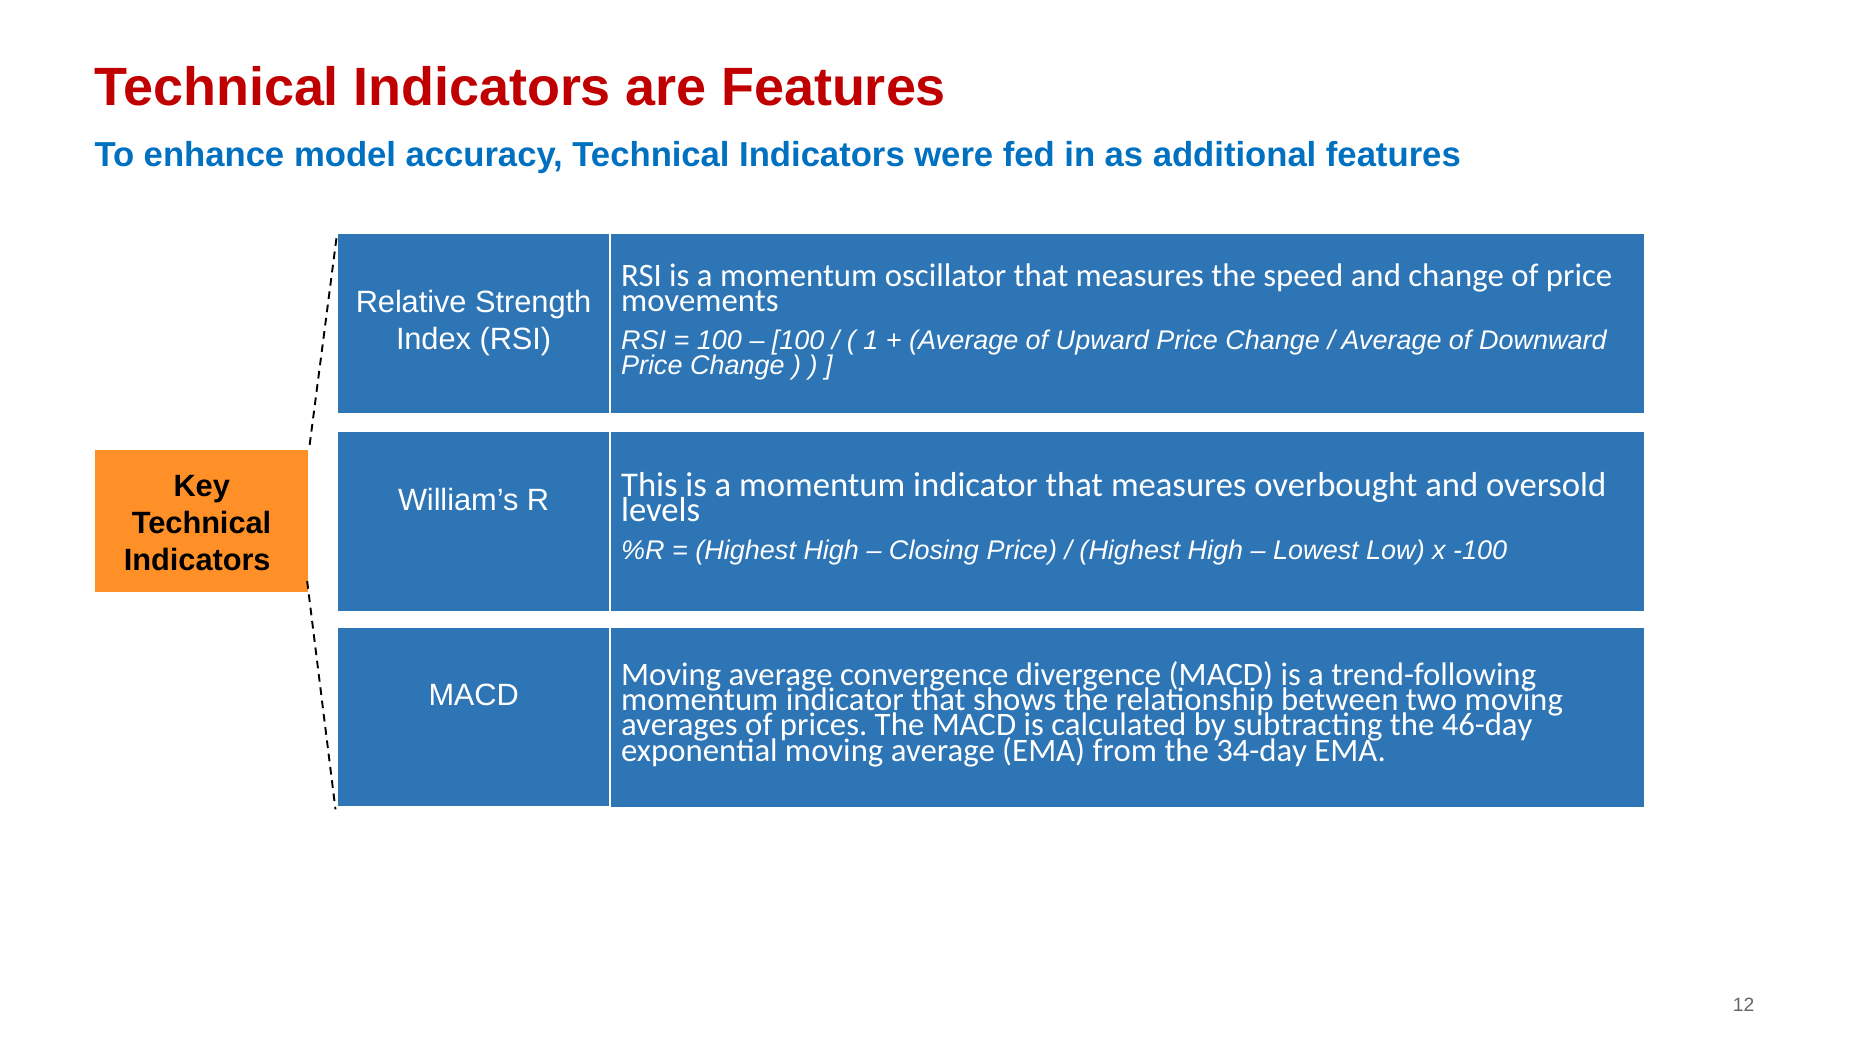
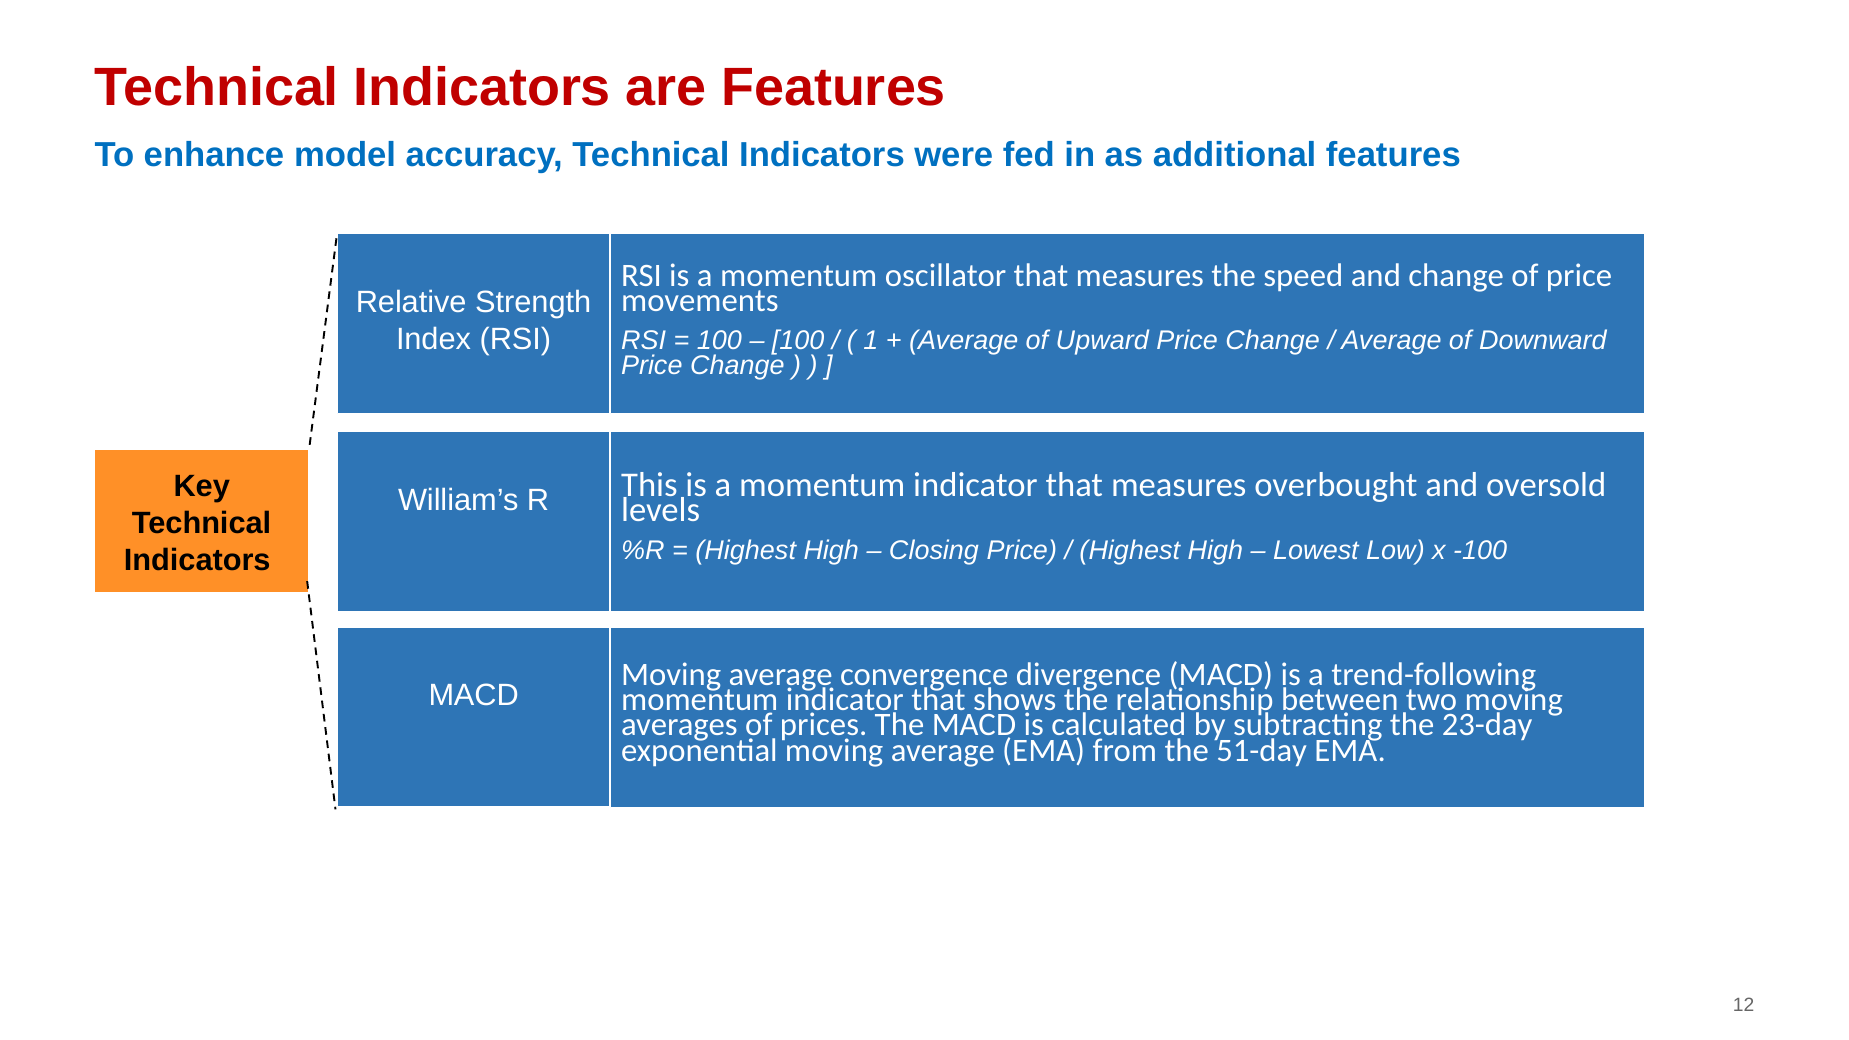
46-day: 46-day -> 23-day
34-day: 34-day -> 51-day
